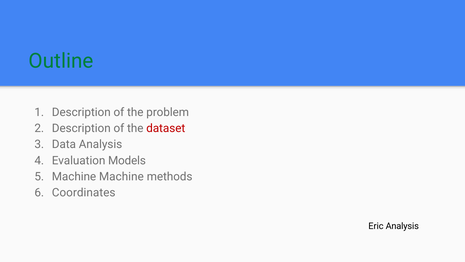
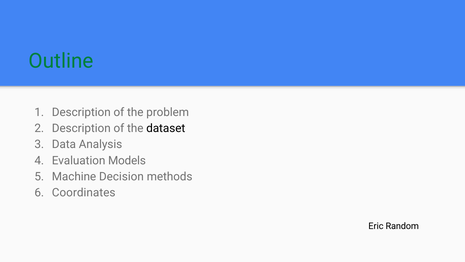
dataset colour: red -> black
Machine Machine: Machine -> Decision
Eric Analysis: Analysis -> Random
